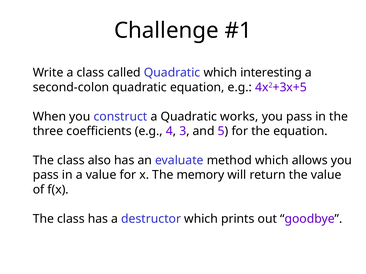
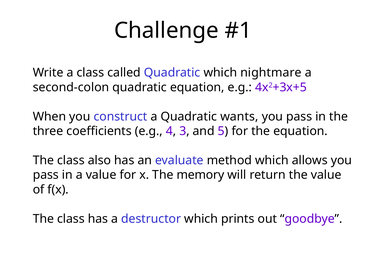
interesting: interesting -> nightmare
works: works -> wants
